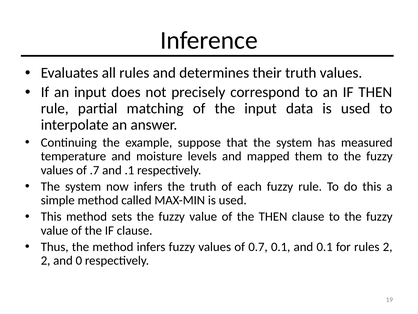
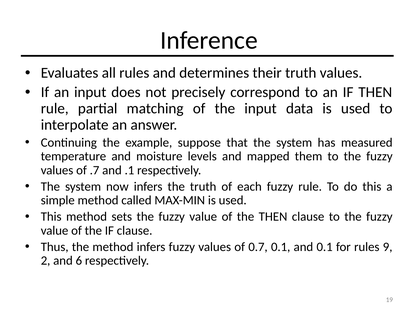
rules 2: 2 -> 9
0: 0 -> 6
